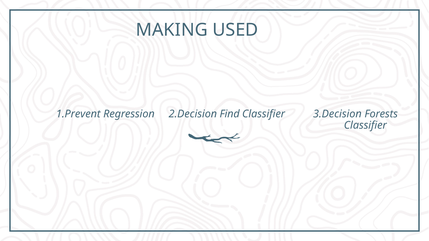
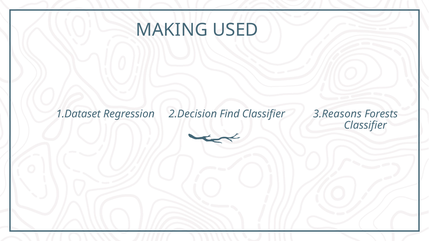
1.Prevent: 1.Prevent -> 1.Dataset
3.Decision: 3.Decision -> 3.Reasons
